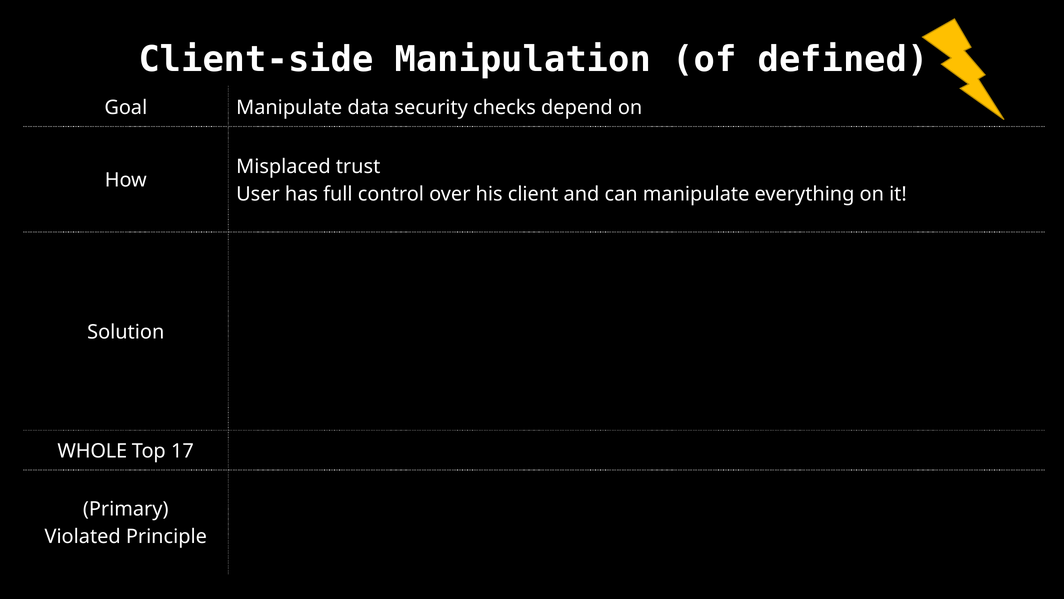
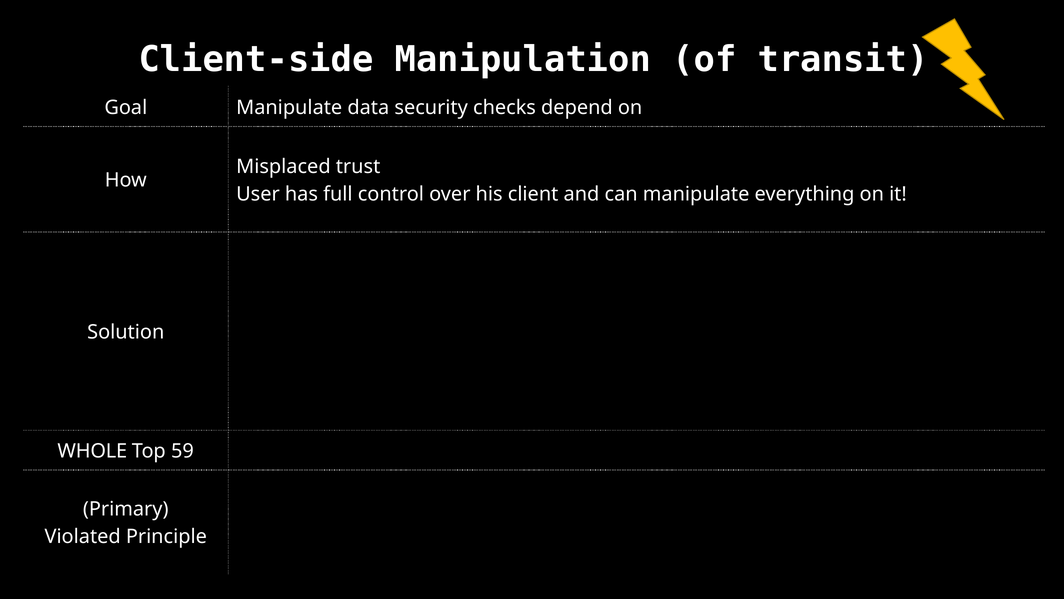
defined: defined -> transit
17: 17 -> 59
